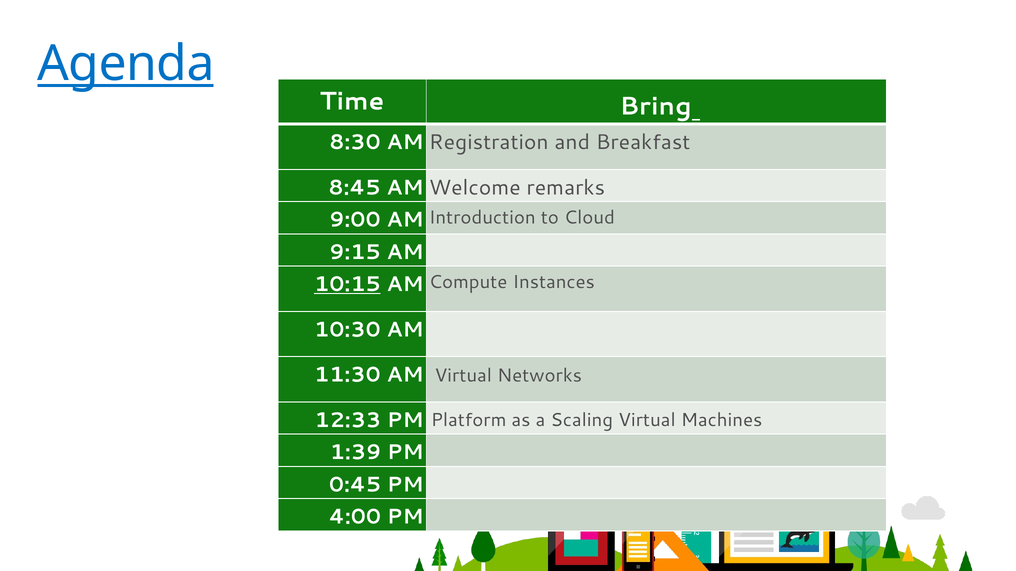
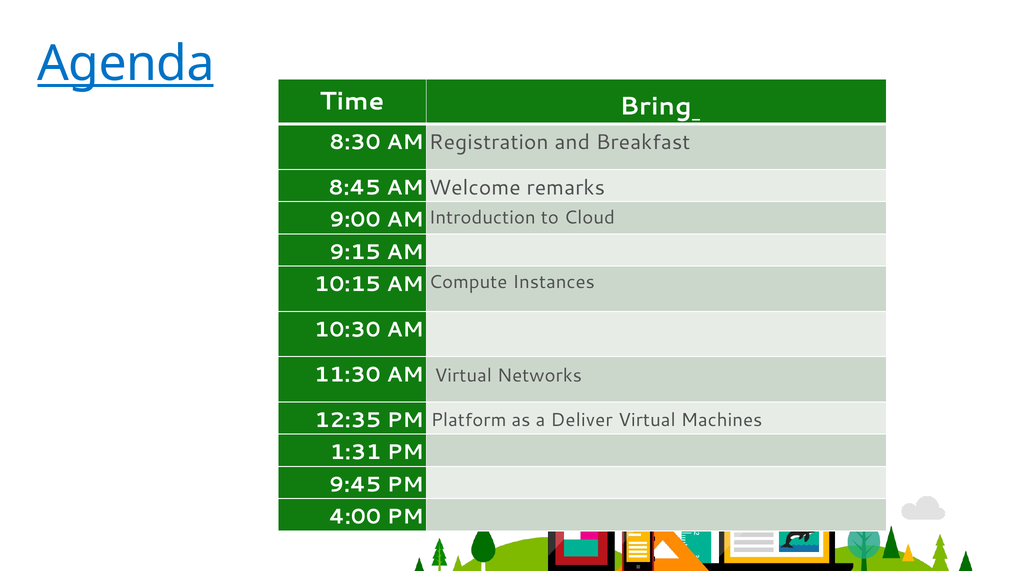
10:15 underline: present -> none
12:33: 12:33 -> 12:35
Scaling: Scaling -> Deliver
1:39: 1:39 -> 1:31
0:45: 0:45 -> 9:45
